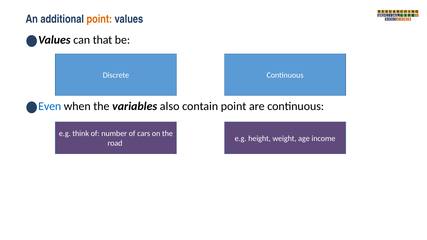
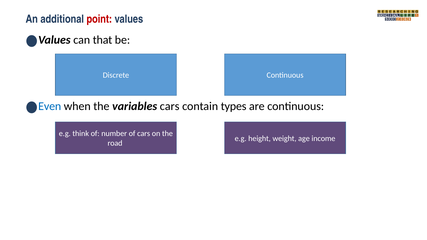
point at (99, 19) colour: orange -> red
variables also: also -> cars
contain point: point -> types
